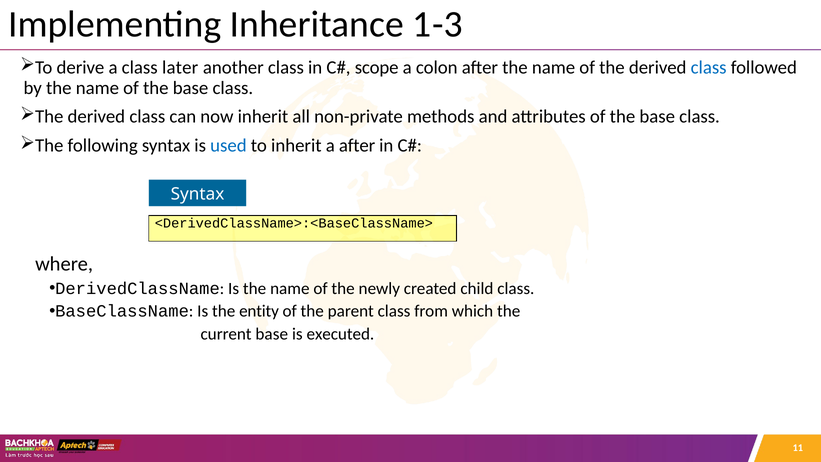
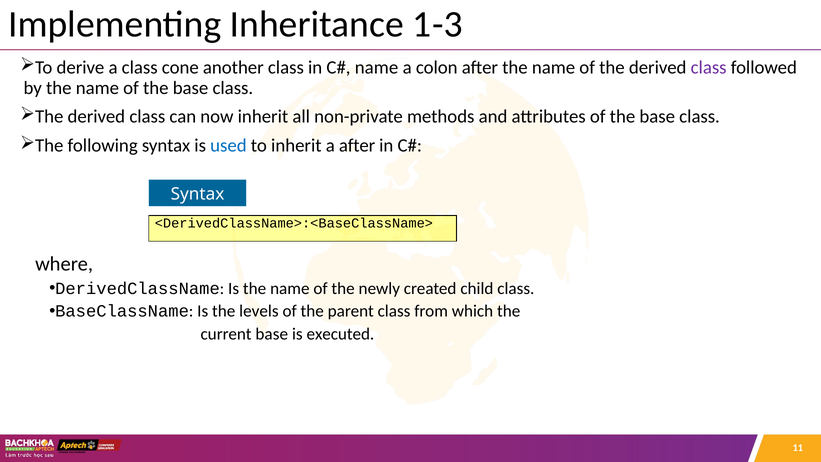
later: later -> cone
scope at (377, 68): scope -> name
class at (709, 68) colour: blue -> purple
entity: entity -> levels
